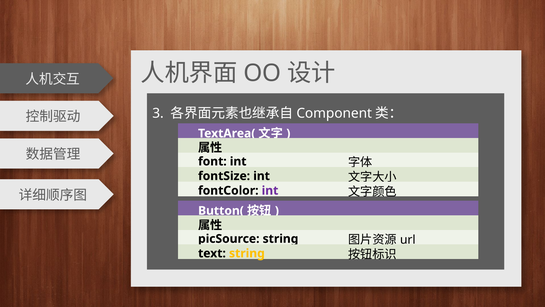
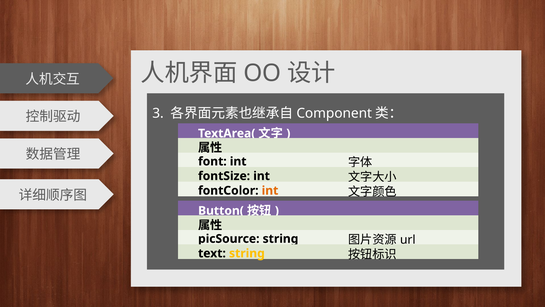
int at (270, 190) colour: purple -> orange
